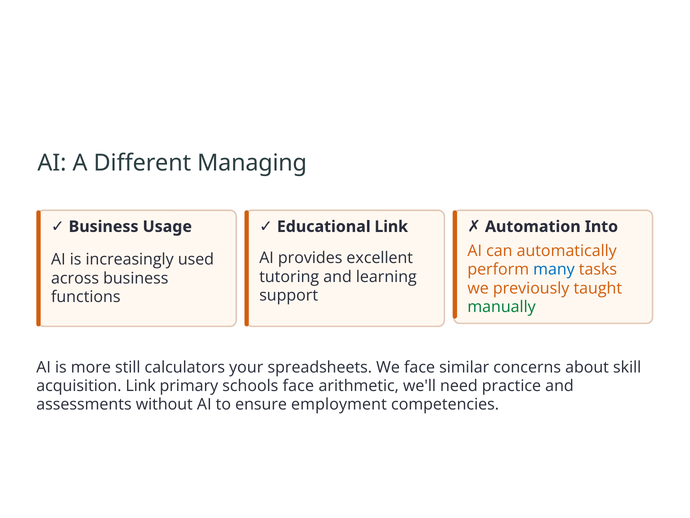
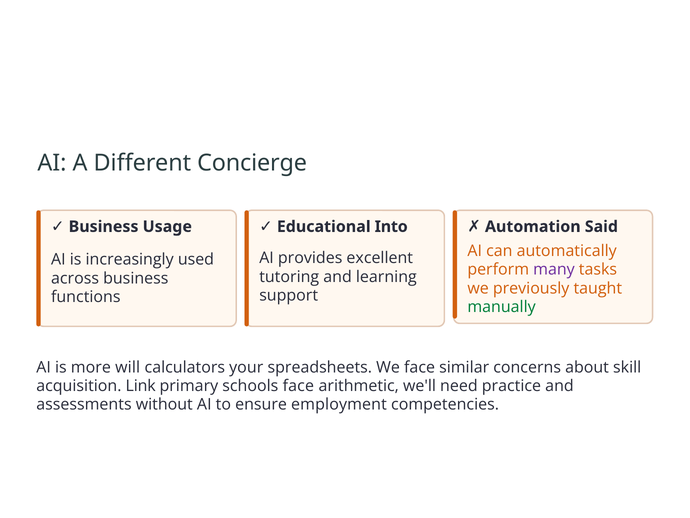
Managing: Managing -> Concierge
Educational Link: Link -> Into
Into: Into -> Said
many colour: blue -> purple
still: still -> will
